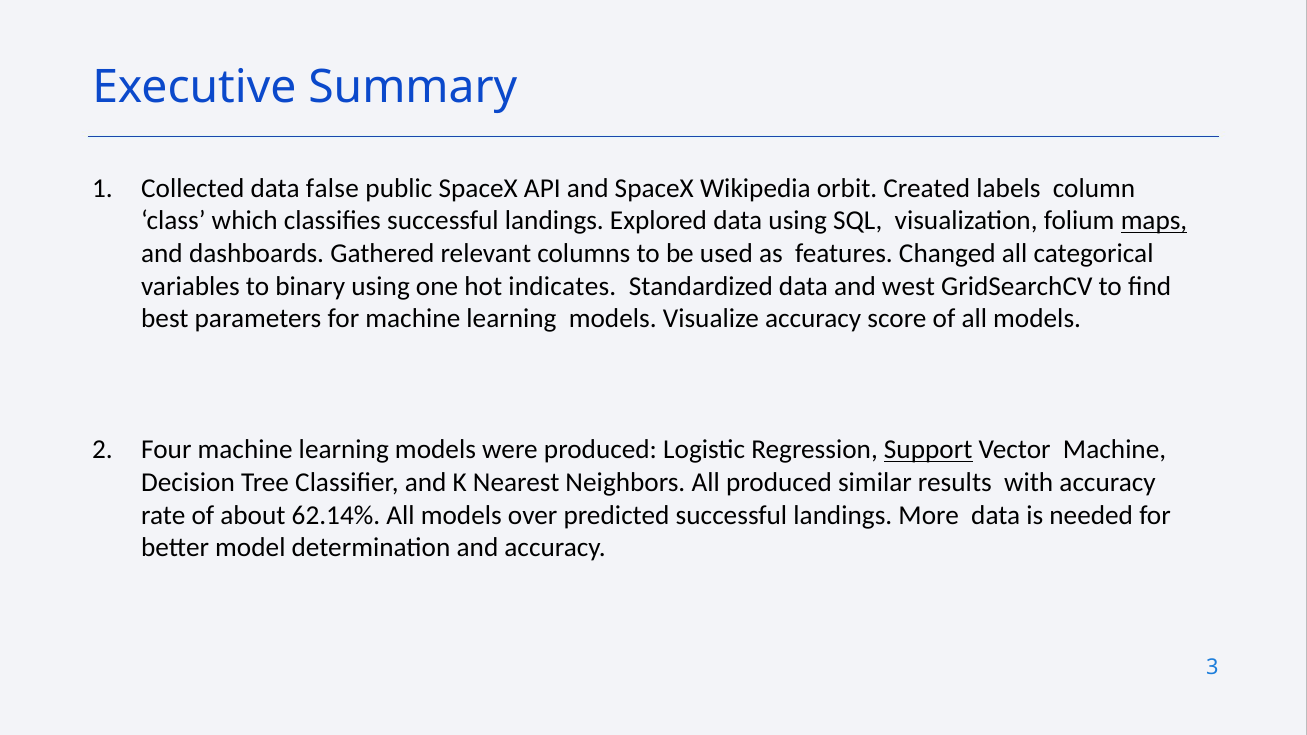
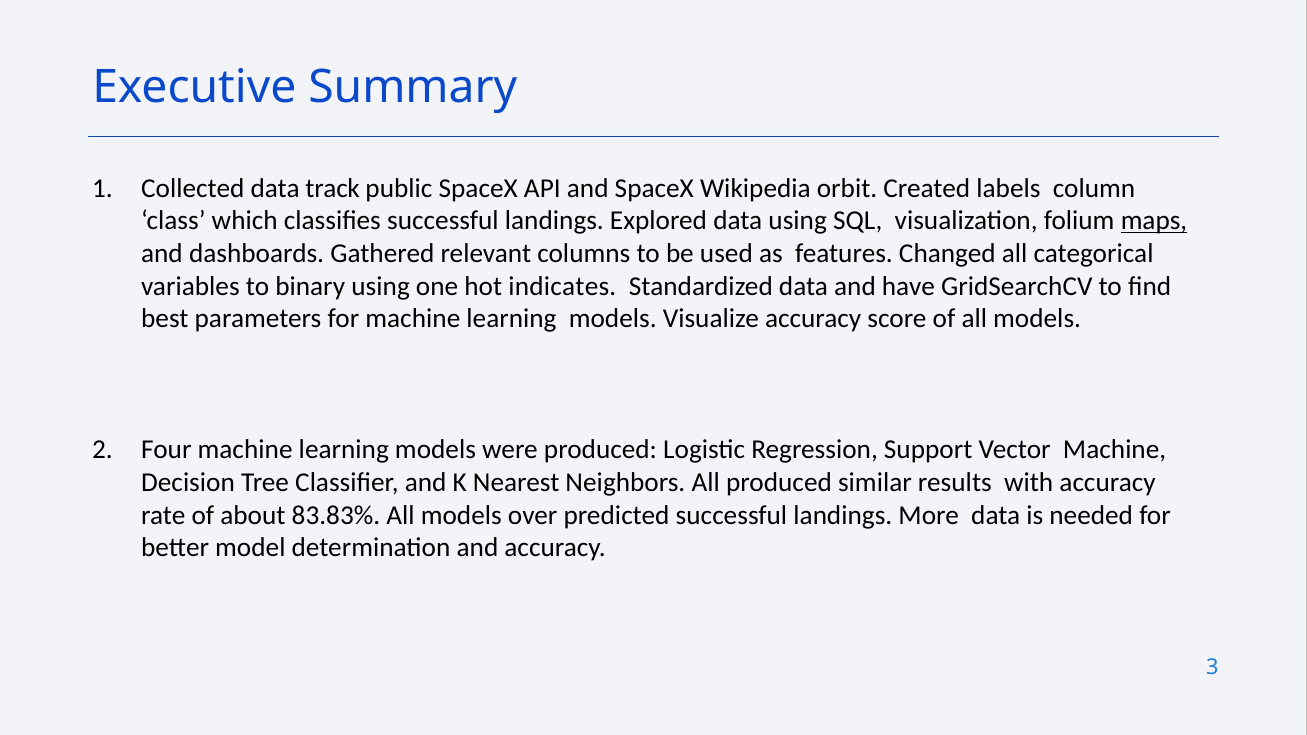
false: false -> track
west: west -> have
Support underline: present -> none
62.14%: 62.14% -> 83.83%
